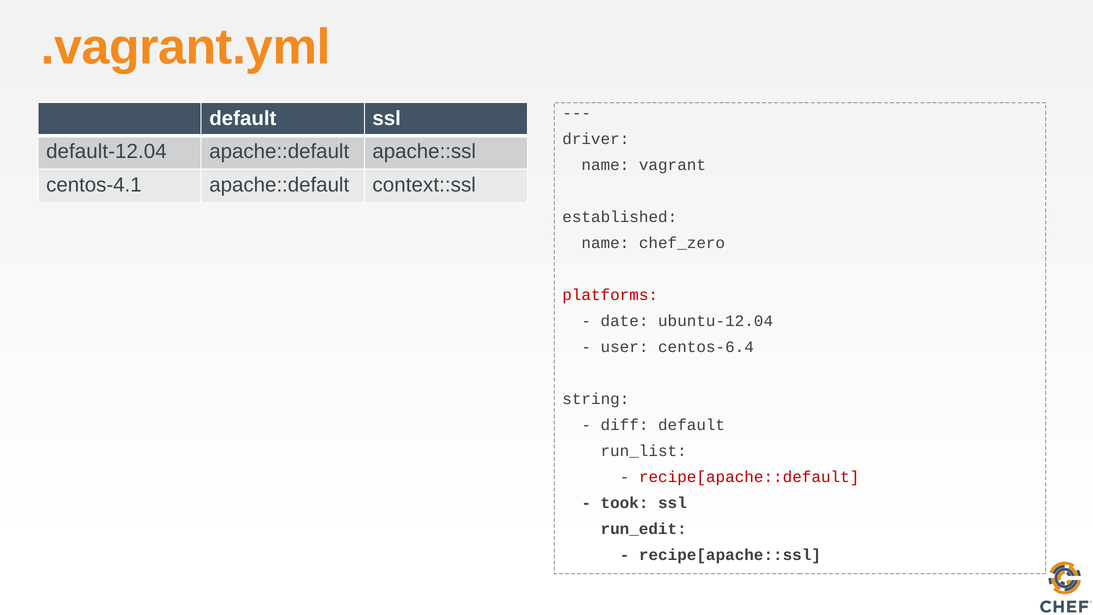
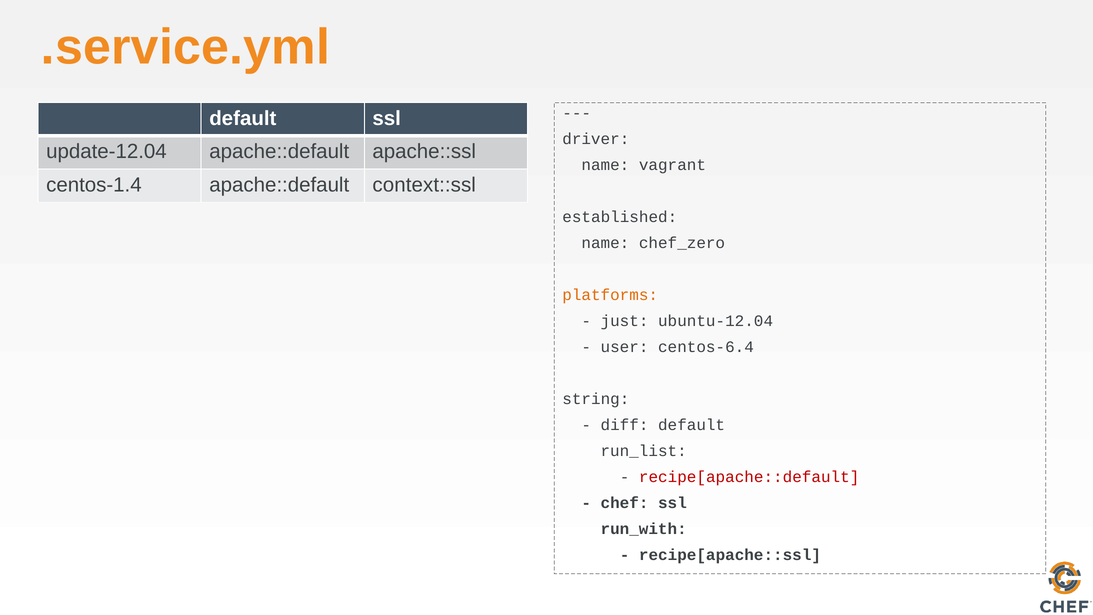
.vagrant.yml: .vagrant.yml -> .service.yml
default-12.04: default-12.04 -> update-12.04
centos-4.1: centos-4.1 -> centos-1.4
platforms colour: red -> orange
date: date -> just
took: took -> chef
run_edit: run_edit -> run_with
